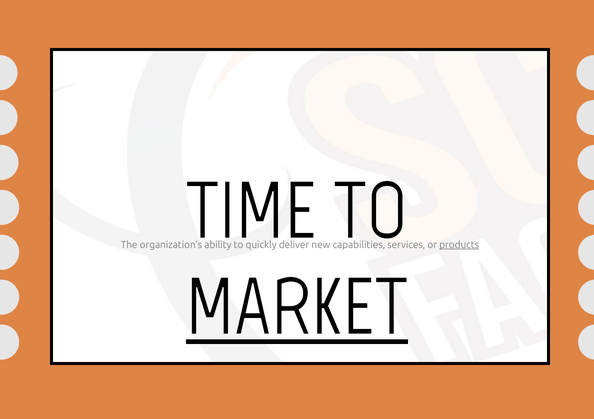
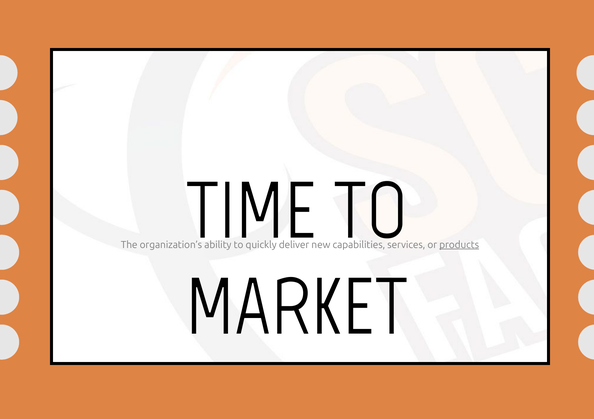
MARKET underline: present -> none
